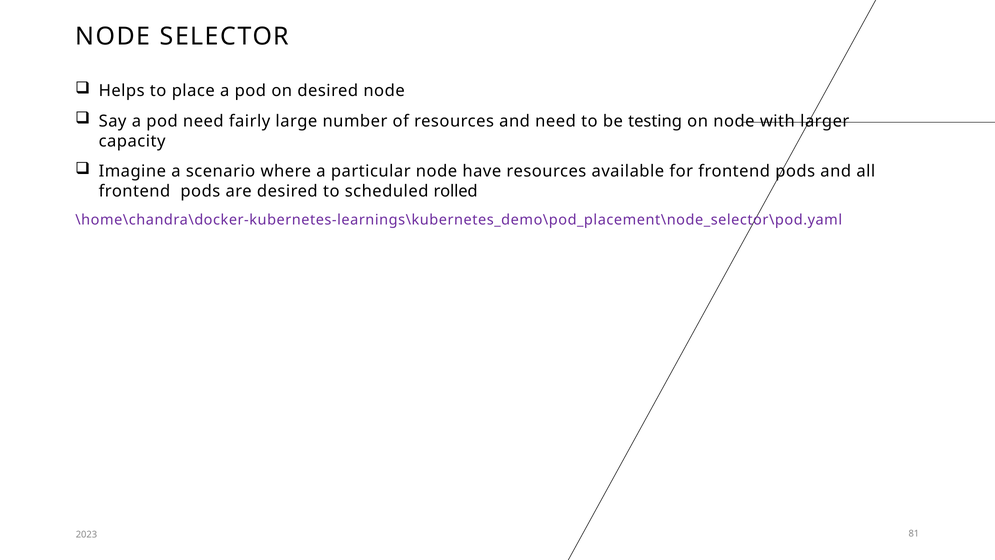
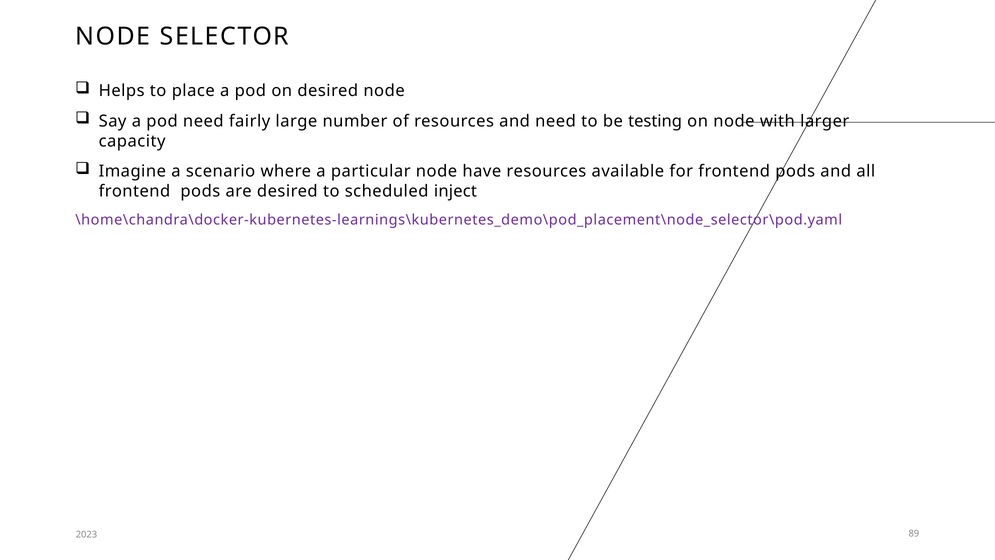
rolled: rolled -> inject
81: 81 -> 89
